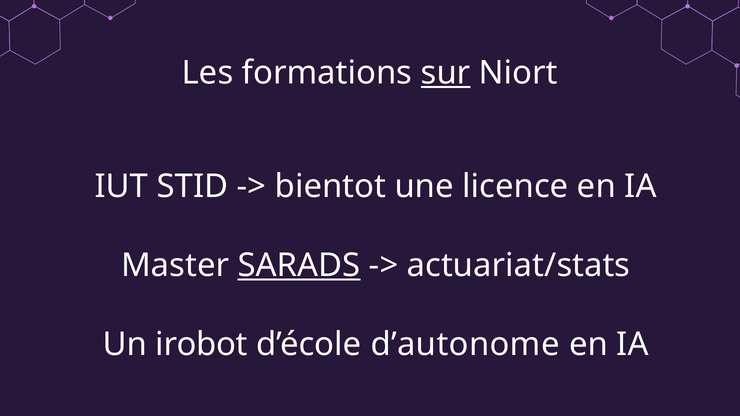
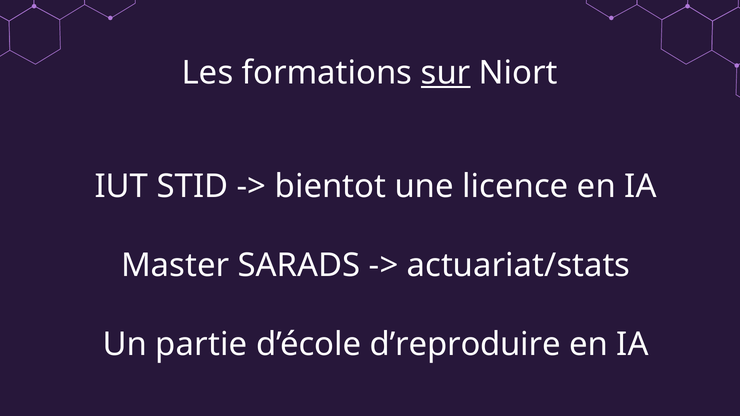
SARADS underline: present -> none
irobot: irobot -> partie
d’autonome: d’autonome -> d’reproduire
